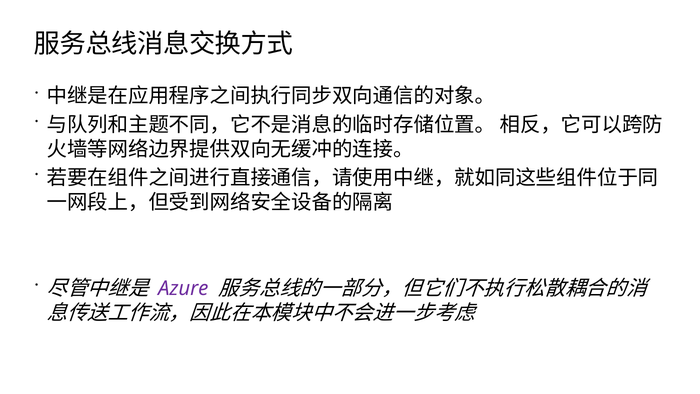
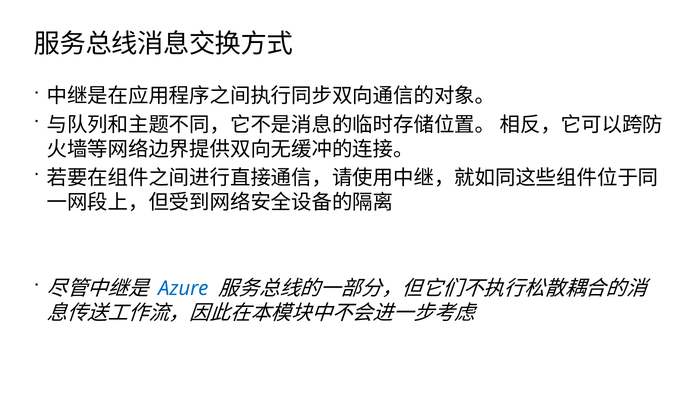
Azure colour: purple -> blue
